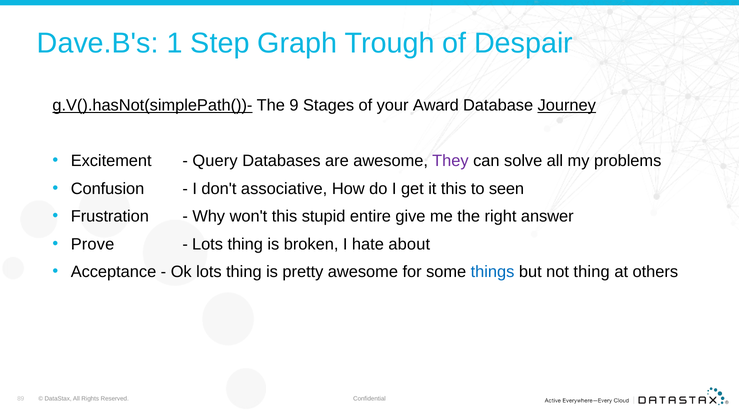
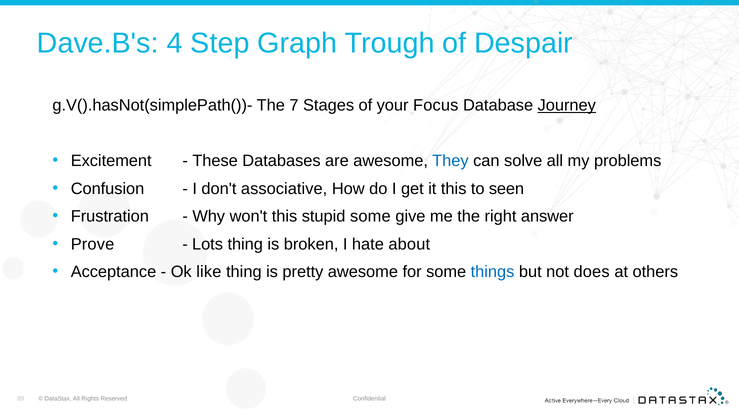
1: 1 -> 4
g.V().hasNot(simplePath())- underline: present -> none
9: 9 -> 7
Award: Award -> Focus
Query: Query -> These
They colour: purple -> blue
stupid entire: entire -> some
Ok lots: lots -> like
not thing: thing -> does
